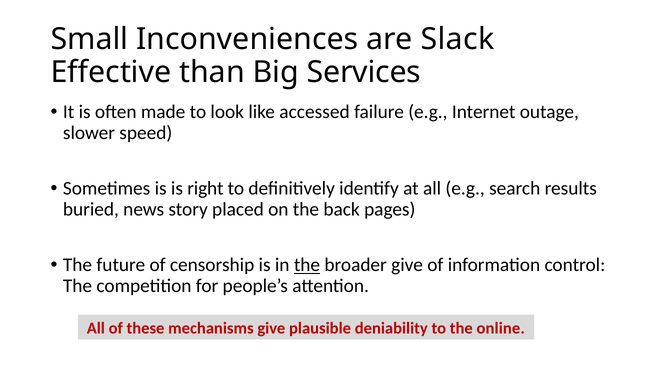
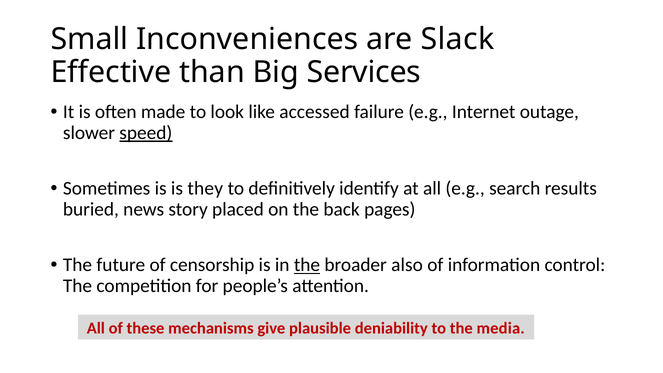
speed underline: none -> present
right: right -> they
broader give: give -> also
online: online -> media
